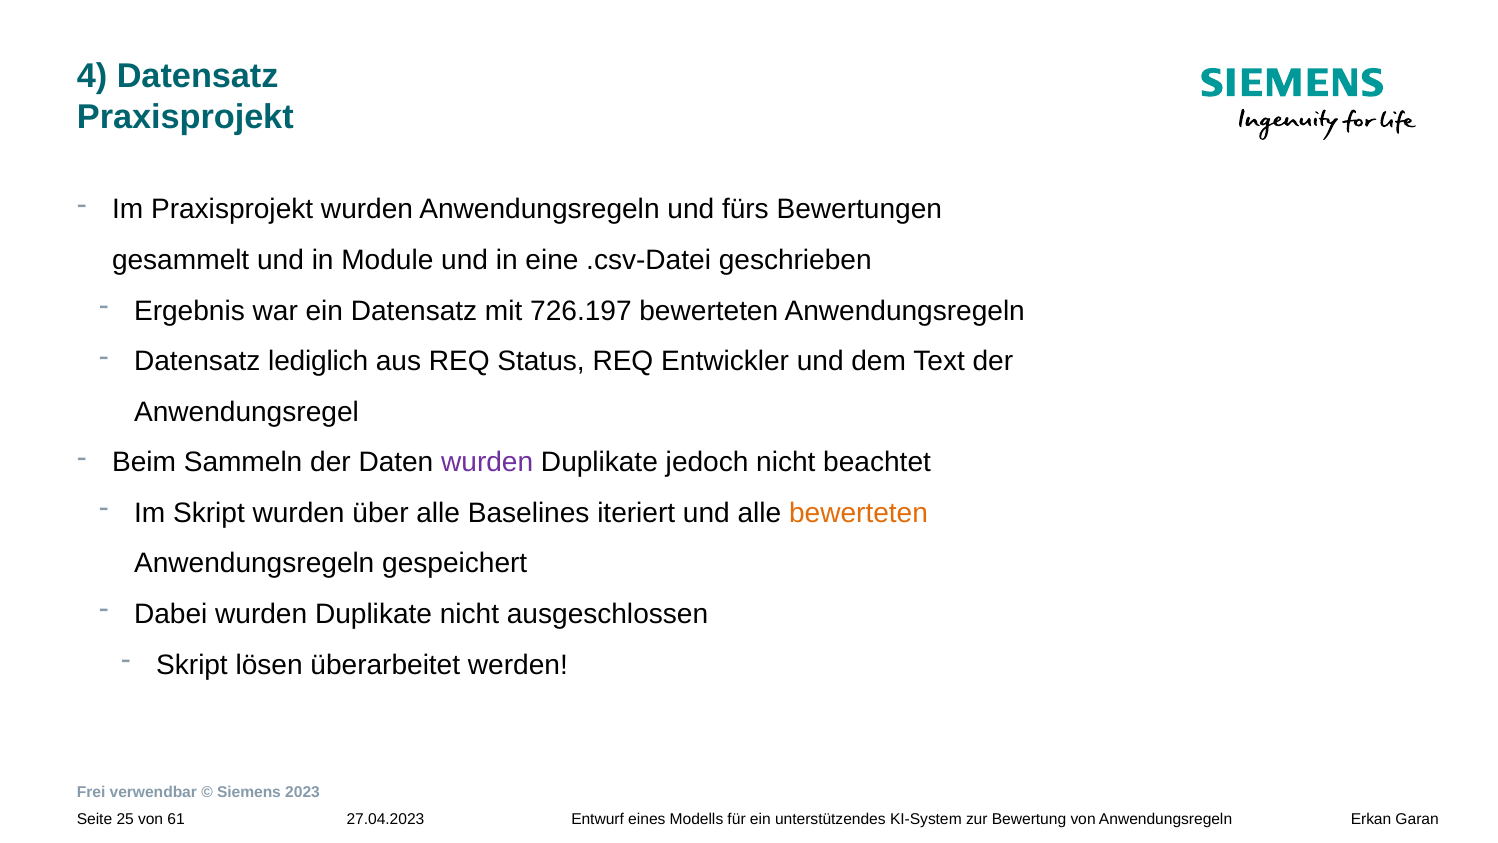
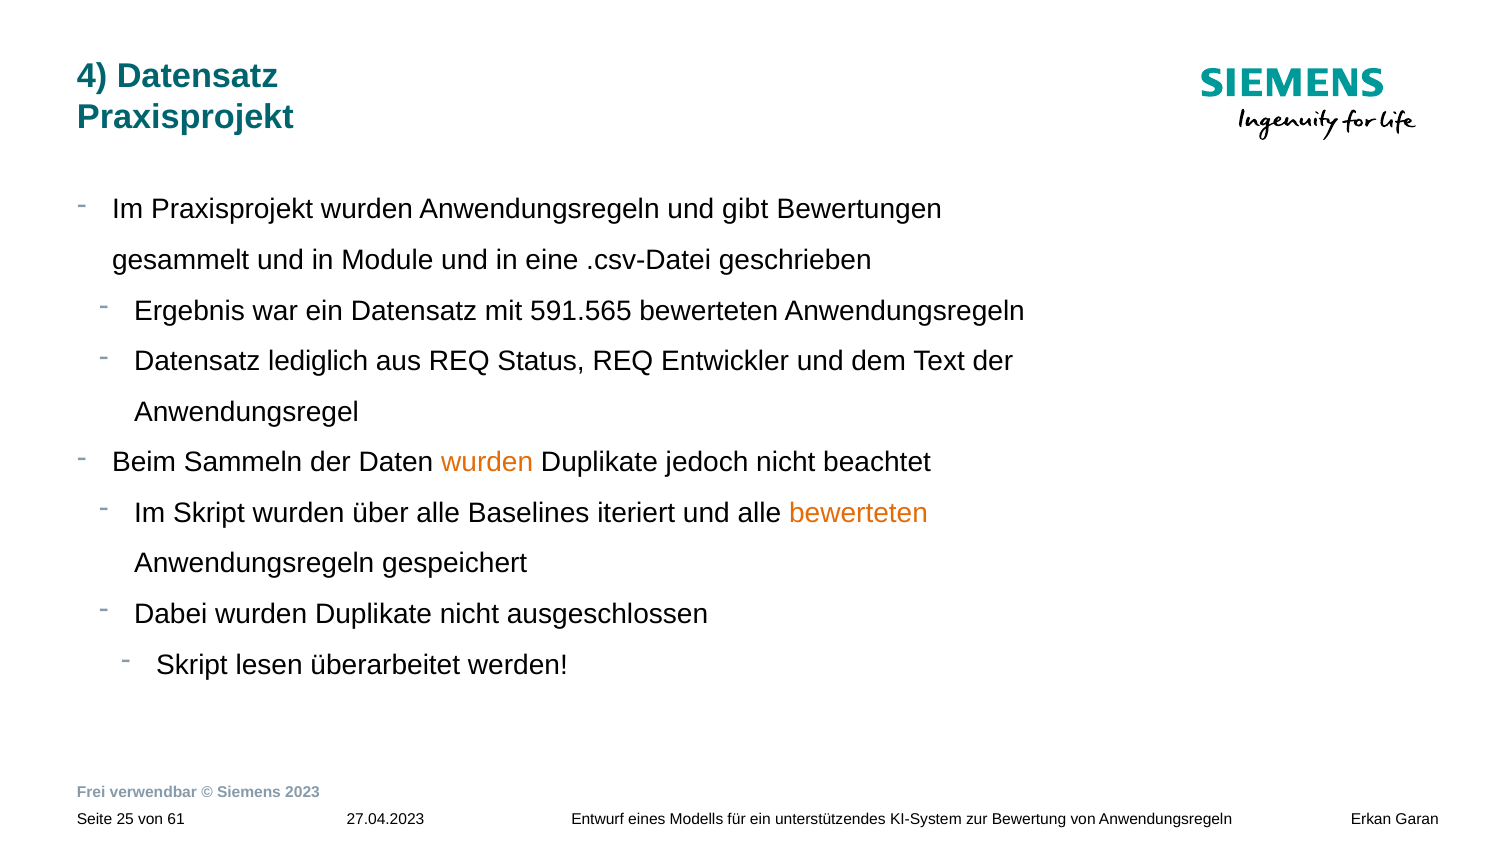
fürs: fürs -> gibt
726.197: 726.197 -> 591.565
wurden at (487, 462) colour: purple -> orange
lösen: lösen -> lesen
